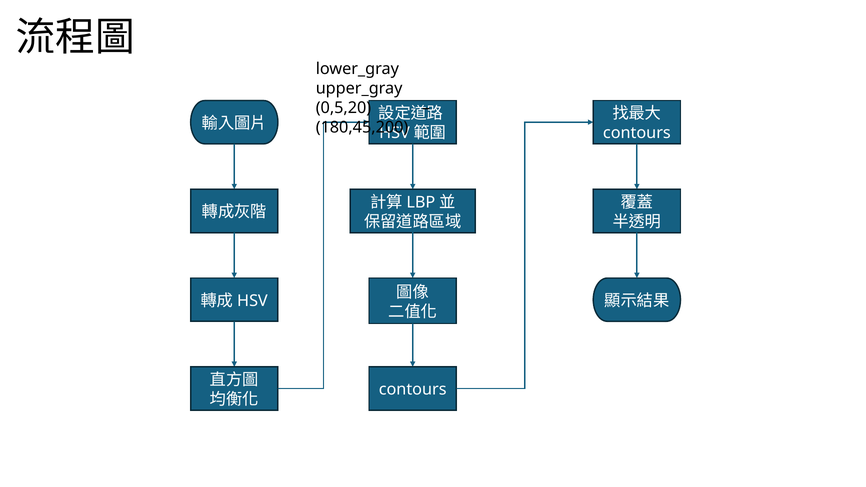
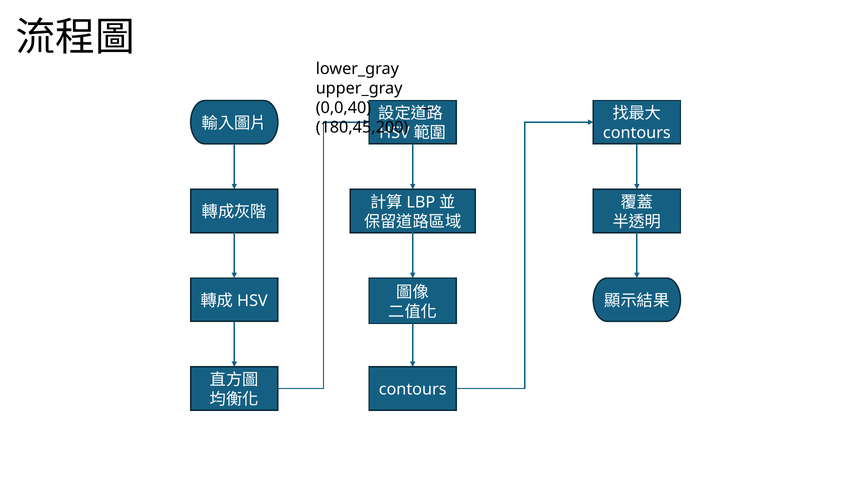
0,5,20: 0,5,20 -> 0,0,40
